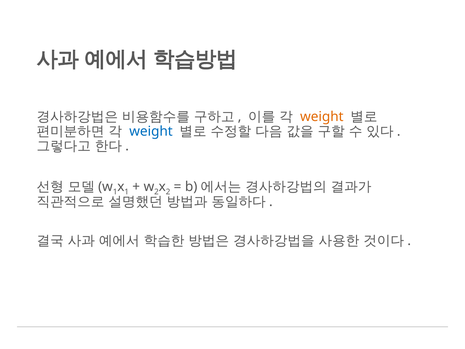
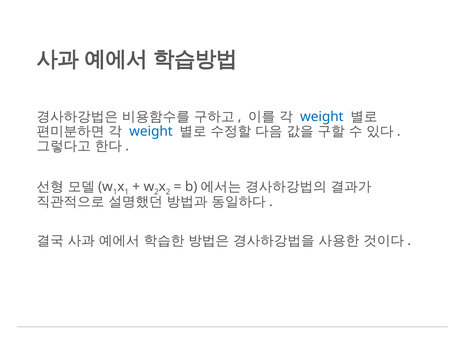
weight at (322, 117) colour: orange -> blue
